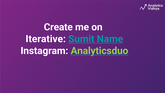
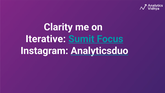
Create: Create -> Clarity
Name: Name -> Focus
Analyticsduo colour: light green -> white
